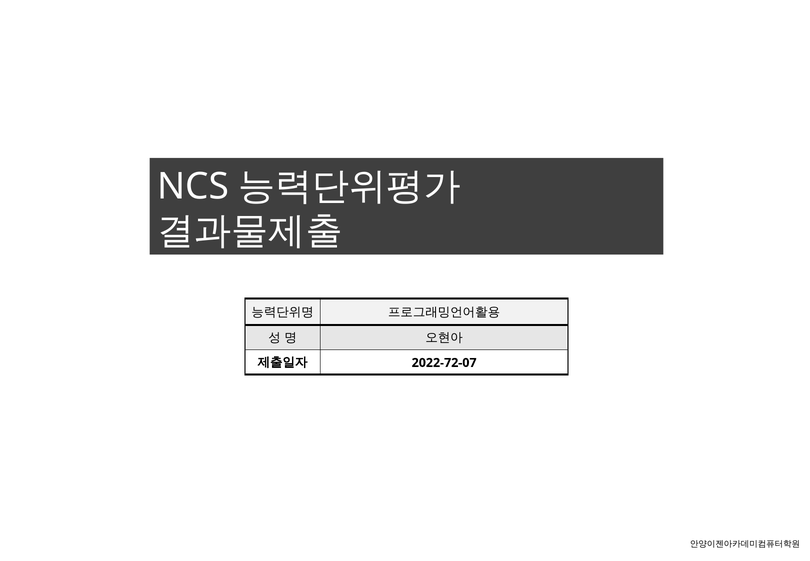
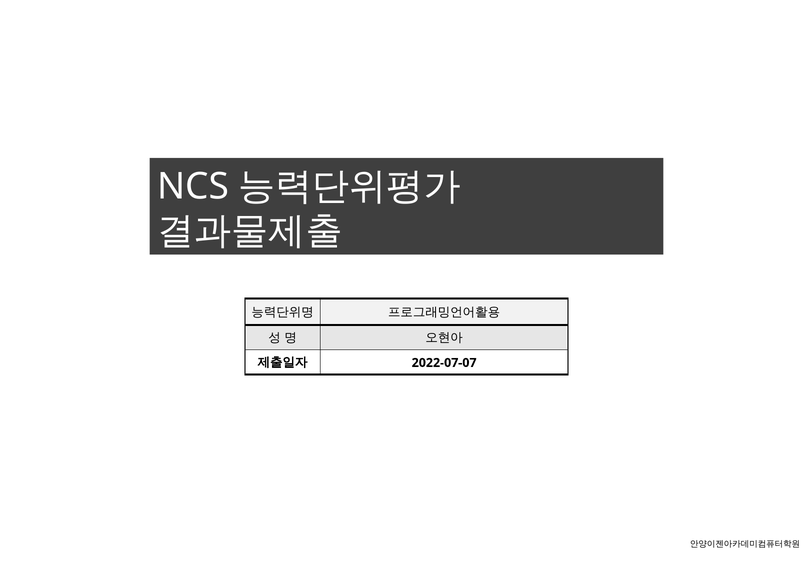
2022-72-07: 2022-72-07 -> 2022-07-07
